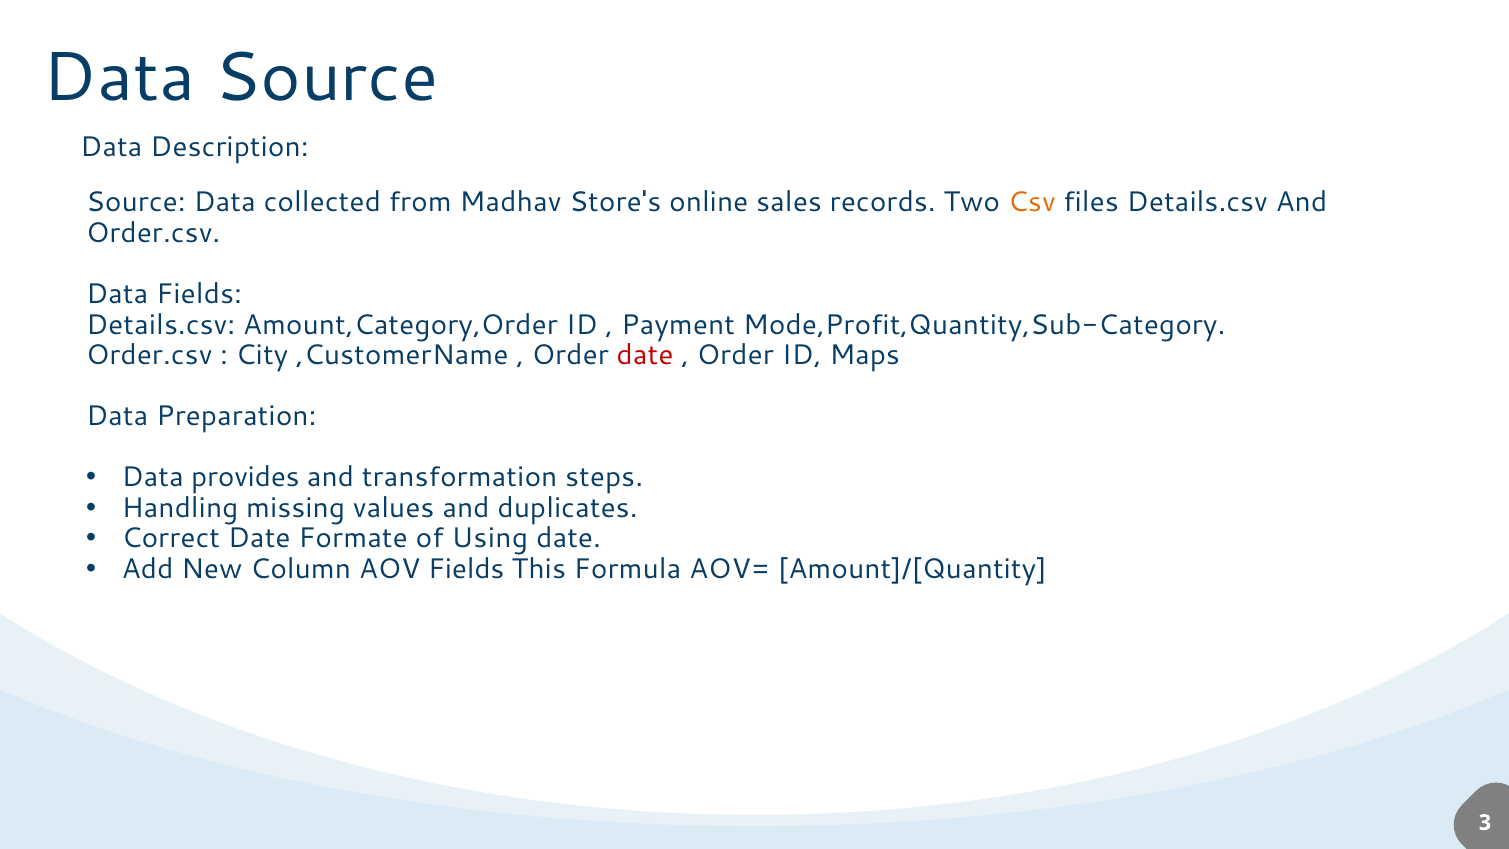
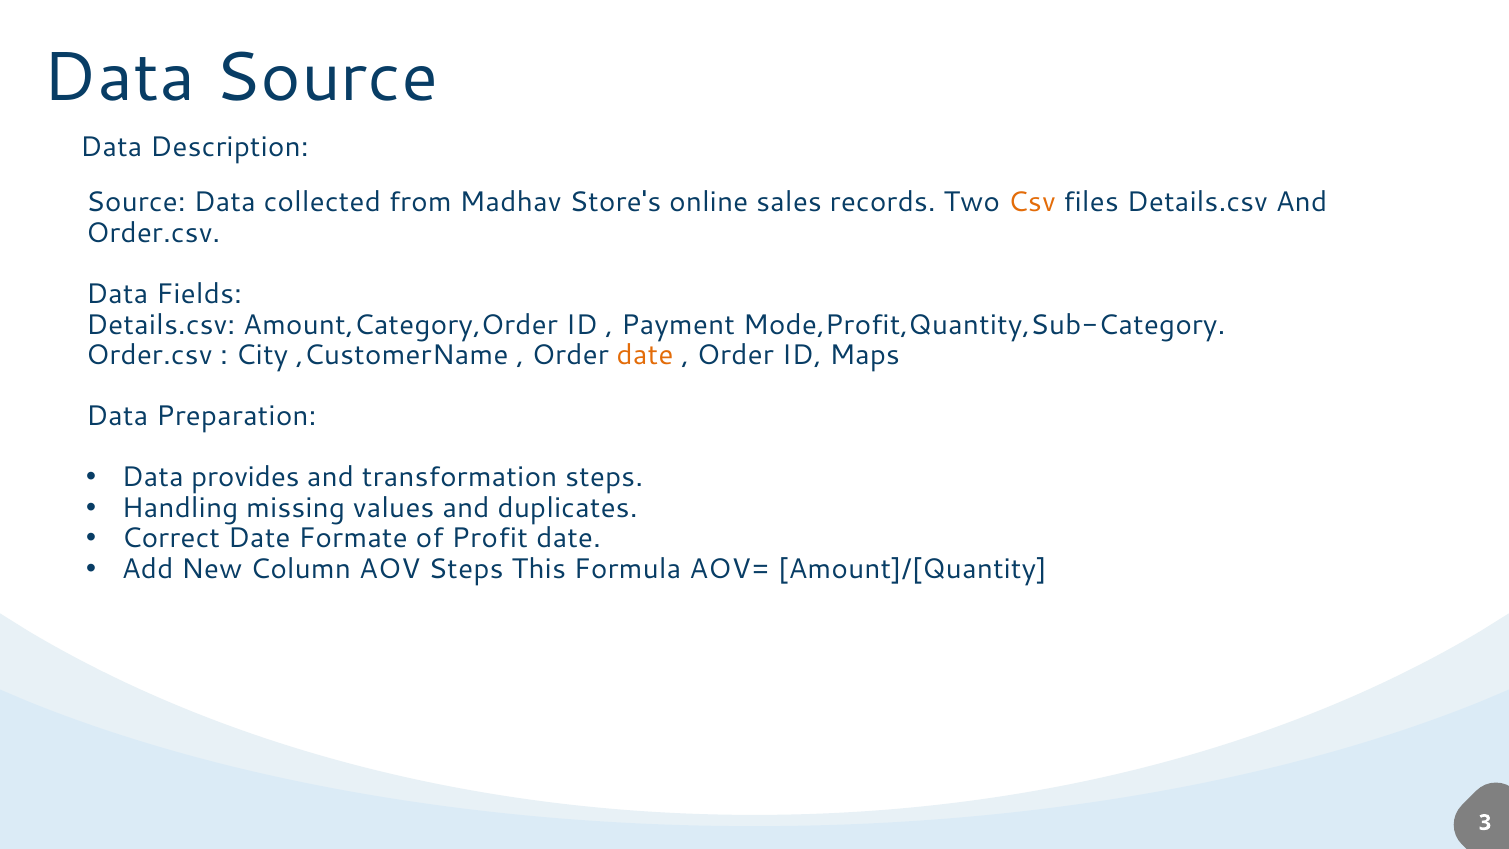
date at (645, 355) colour: red -> orange
Using: Using -> Profit
AOV Fields: Fields -> Steps
